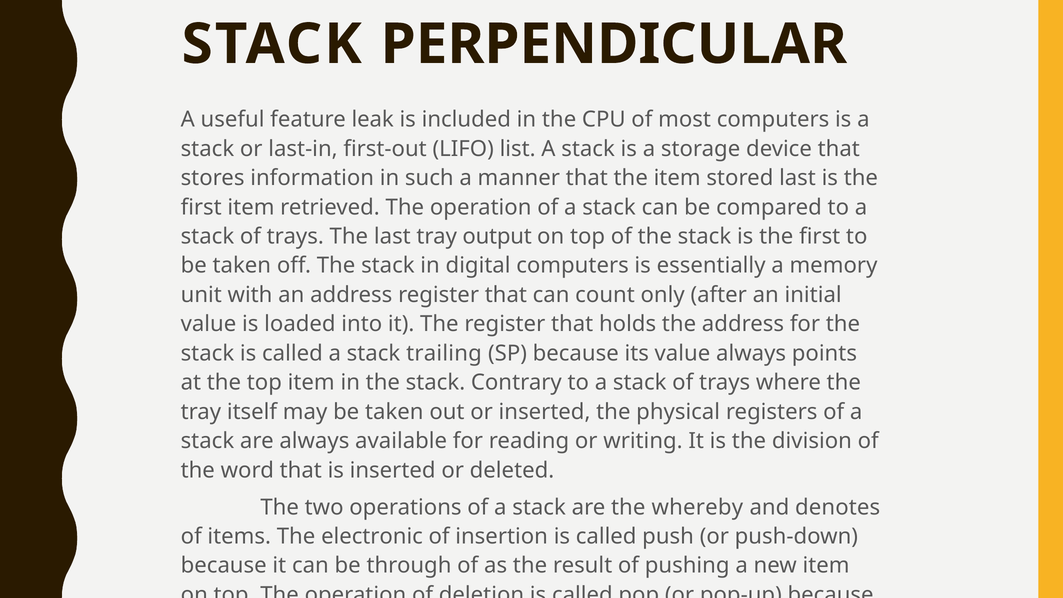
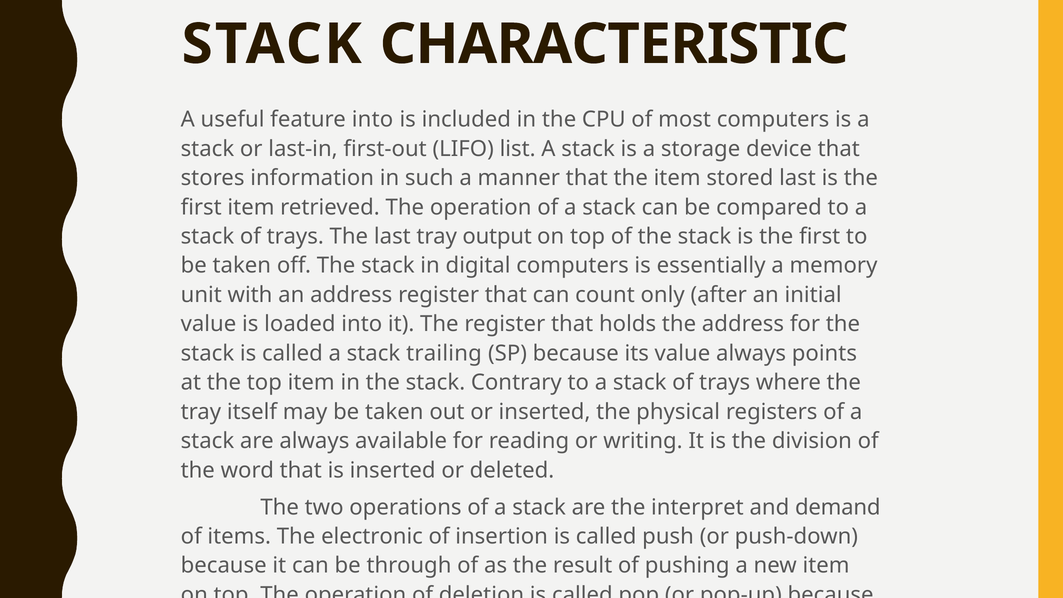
PERPENDICULAR: PERPENDICULAR -> CHARACTERISTIC
feature leak: leak -> into
whereby: whereby -> interpret
denotes: denotes -> demand
